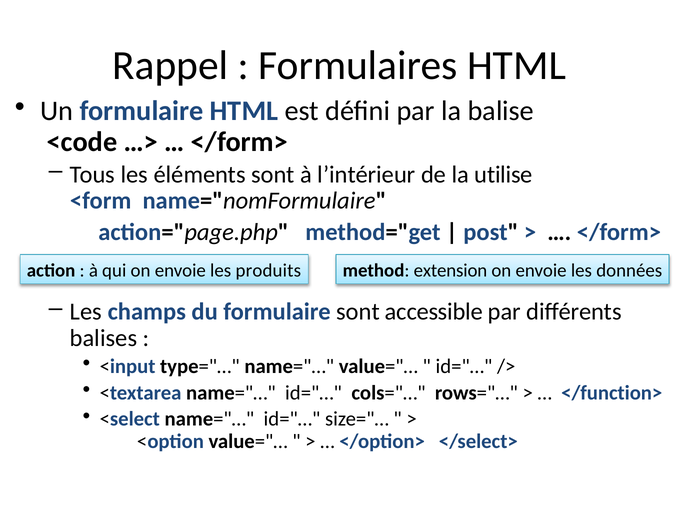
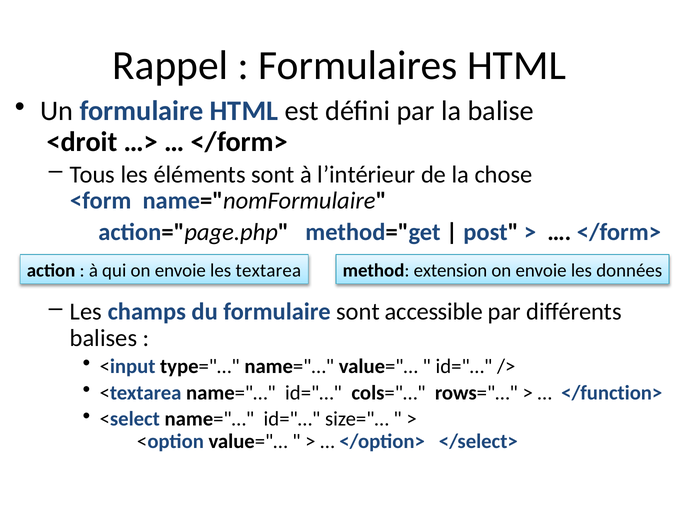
<code: <code -> <droit
utilise: utilise -> chose
produits: produits -> textarea
